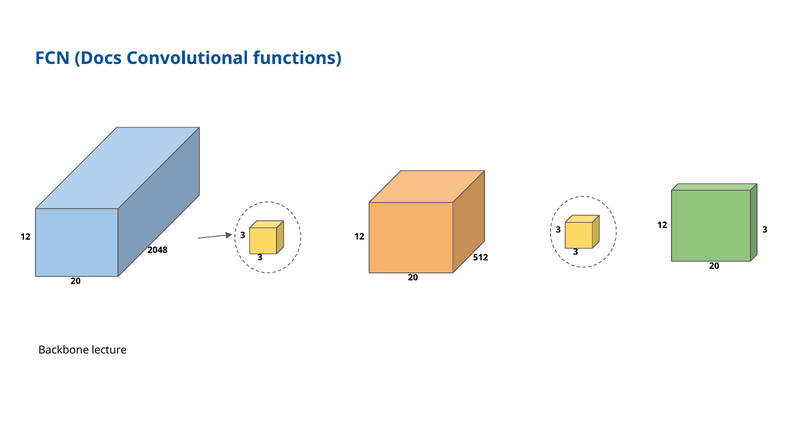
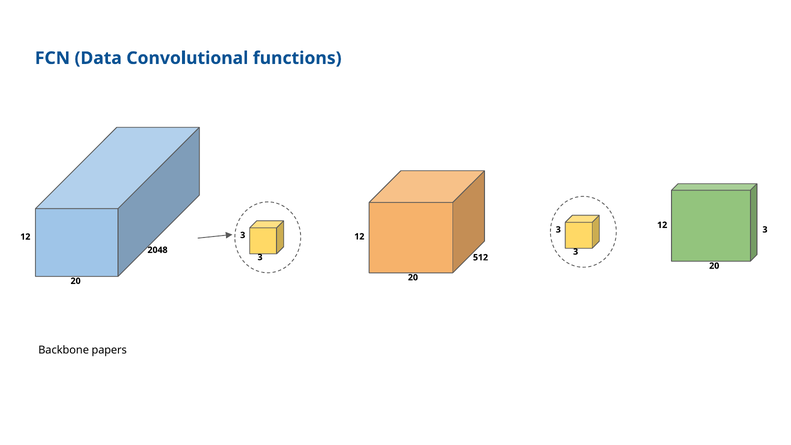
Docs: Docs -> Data
lecture: lecture -> papers
